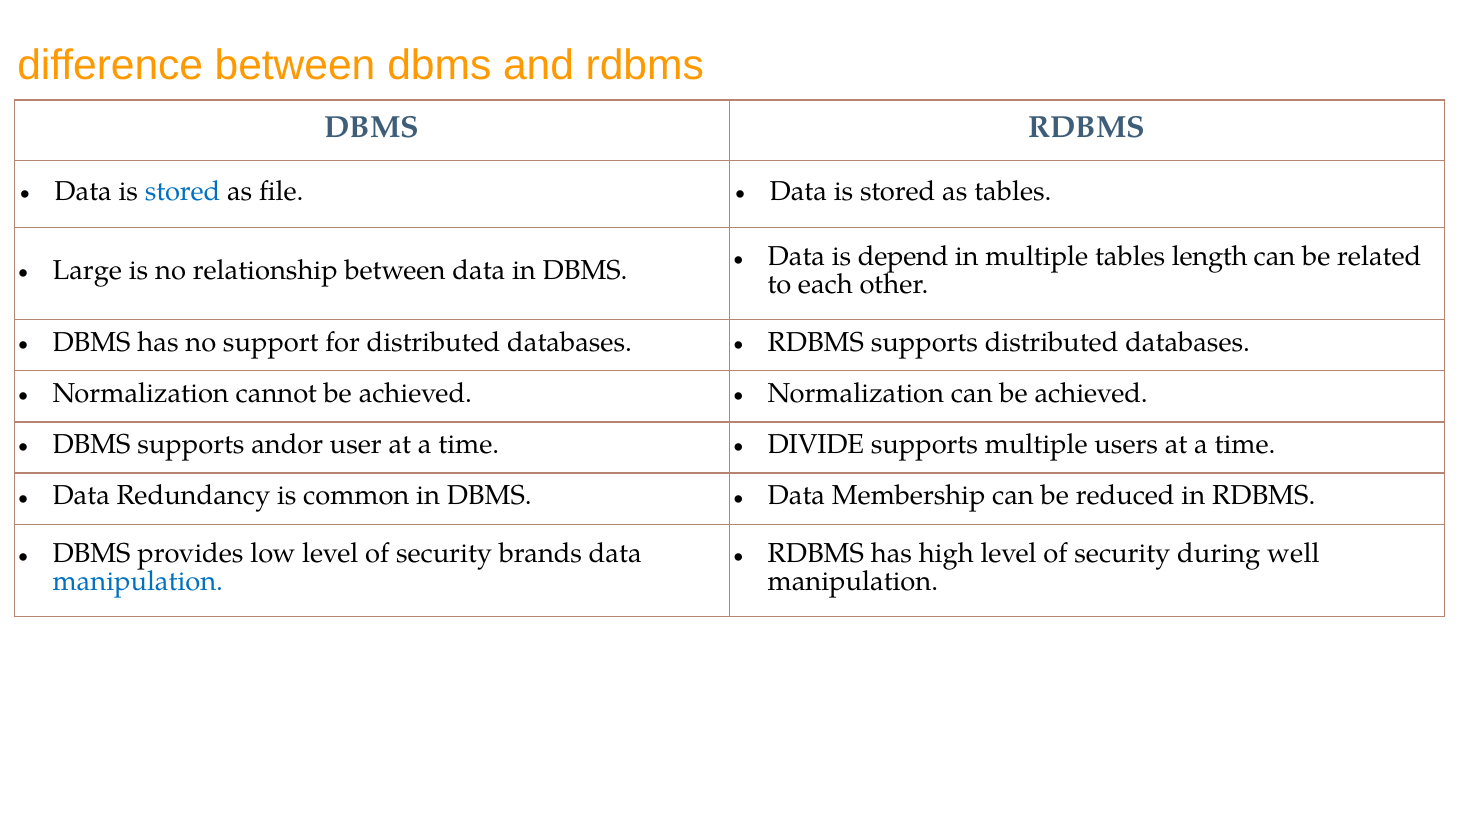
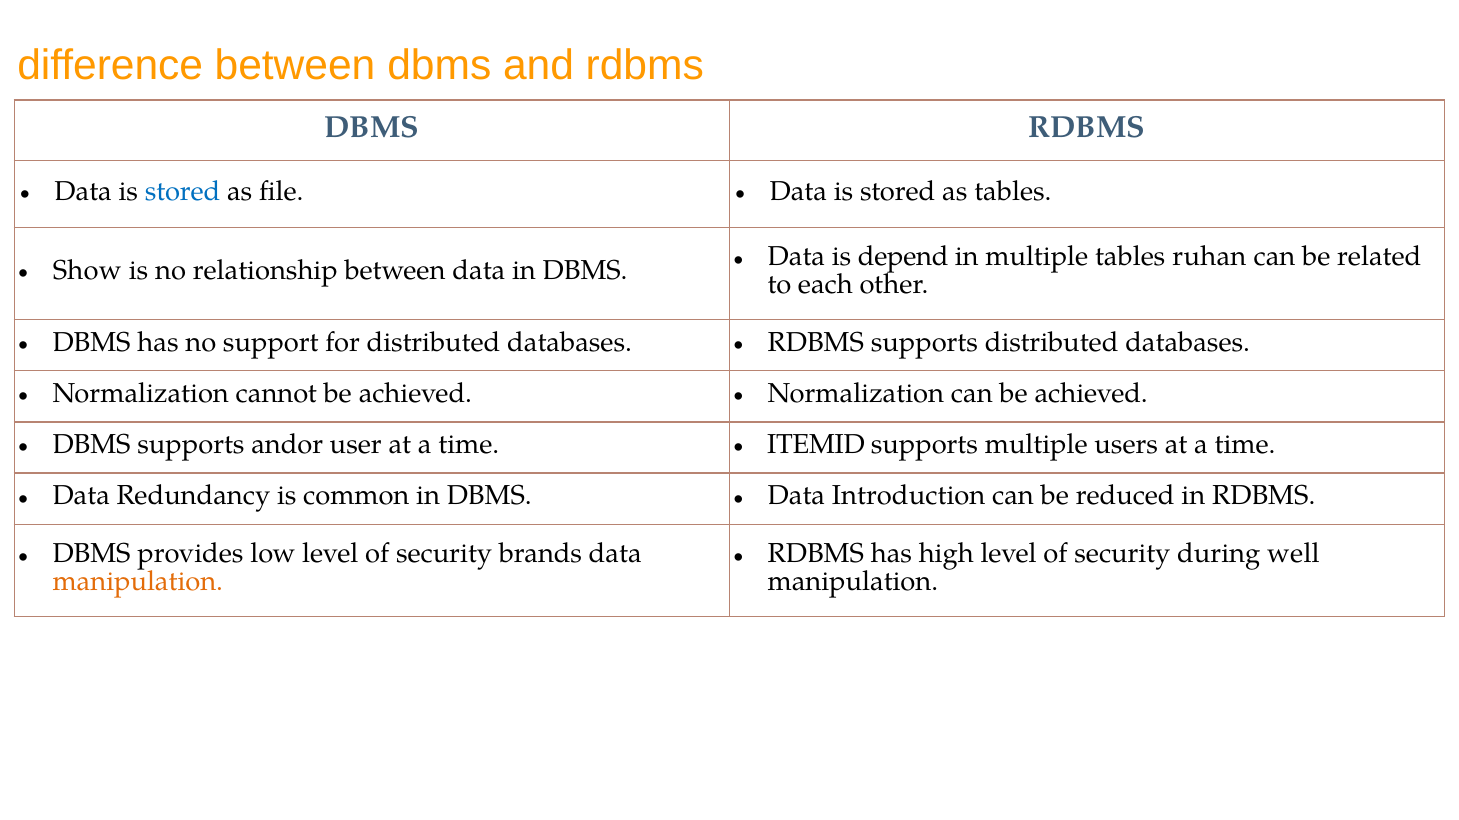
length: length -> ruhan
Large: Large -> Show
DIVIDE: DIVIDE -> ITEMID
Membership: Membership -> Introduction
manipulation at (138, 582) colour: blue -> orange
